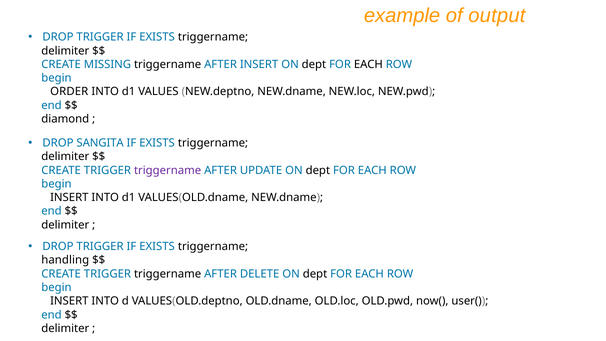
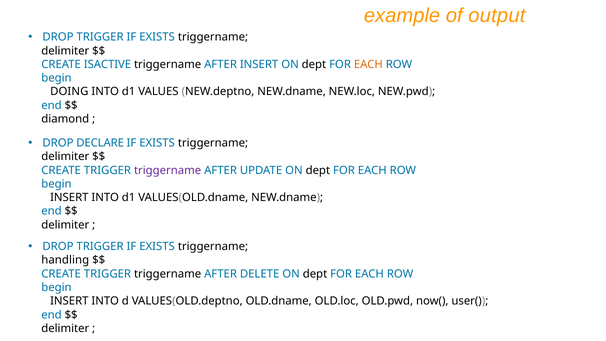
MISSING: MISSING -> ISACTIVE
EACH at (368, 64) colour: black -> orange
ORDER: ORDER -> DOING
SANGITA: SANGITA -> DECLARE
